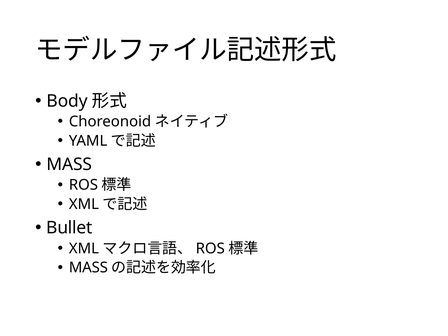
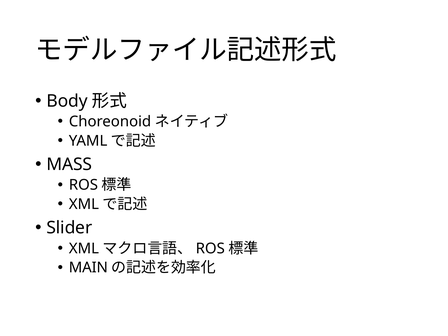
Bullet: Bullet -> Slider
MASS at (88, 268): MASS -> MAIN
